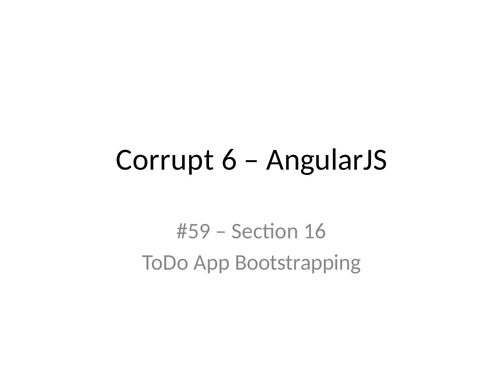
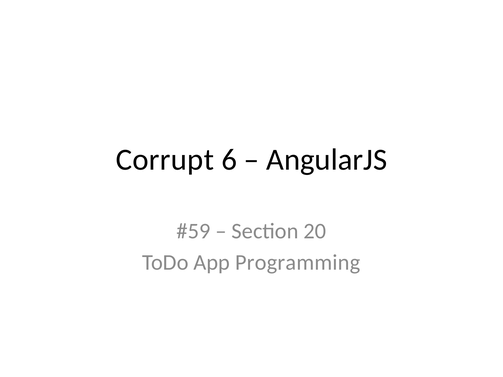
16: 16 -> 20
Bootstrapping: Bootstrapping -> Programming
